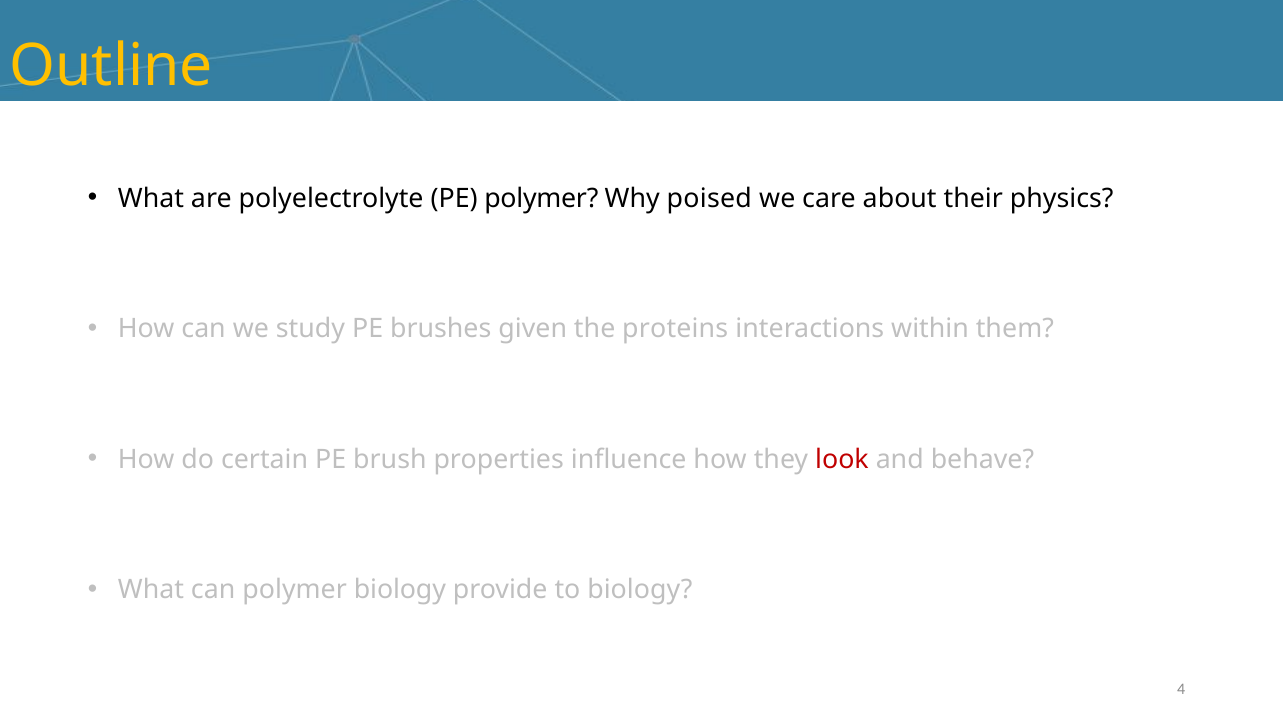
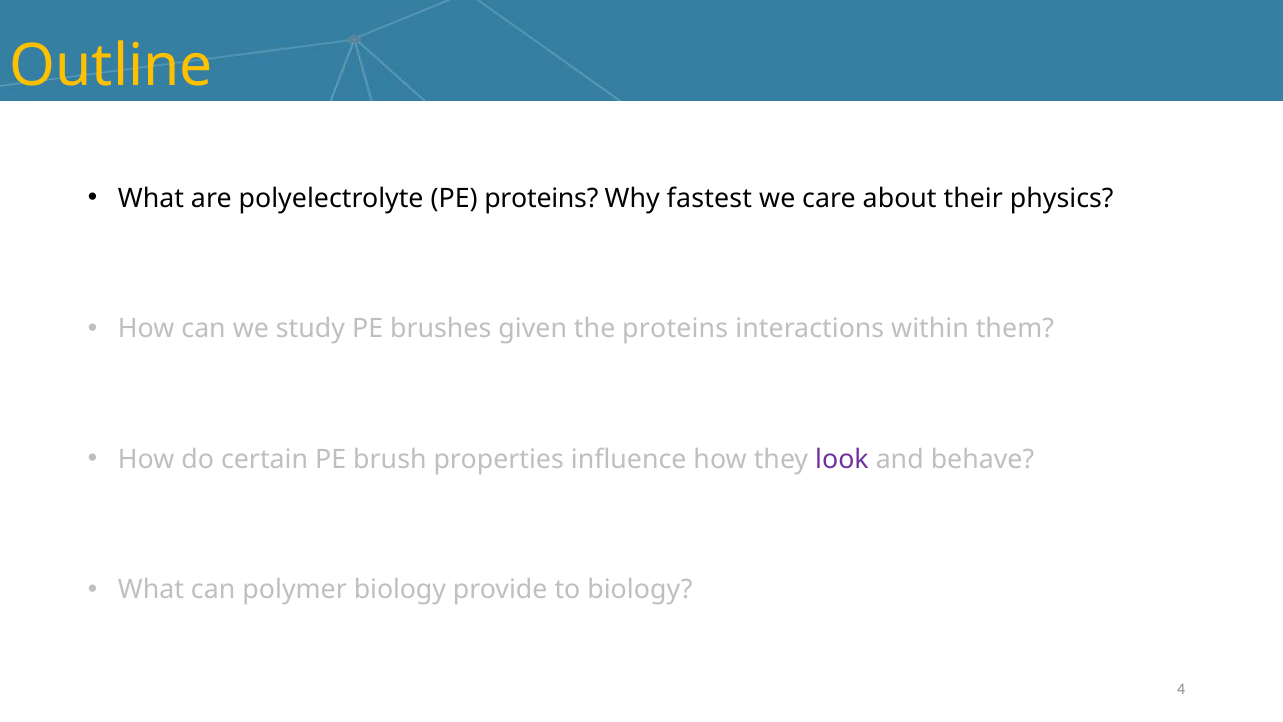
PE polymer: polymer -> proteins
poised: poised -> fastest
look colour: red -> purple
